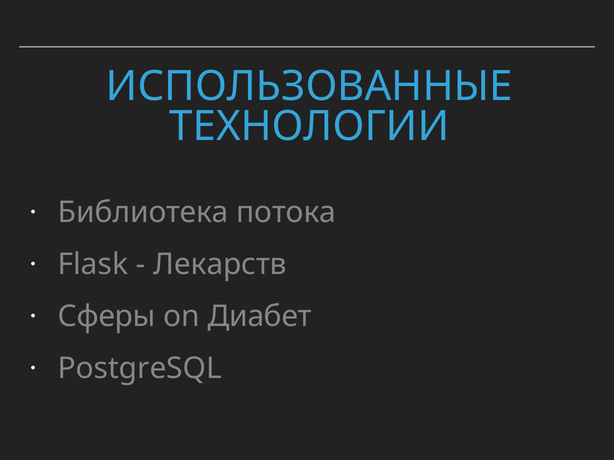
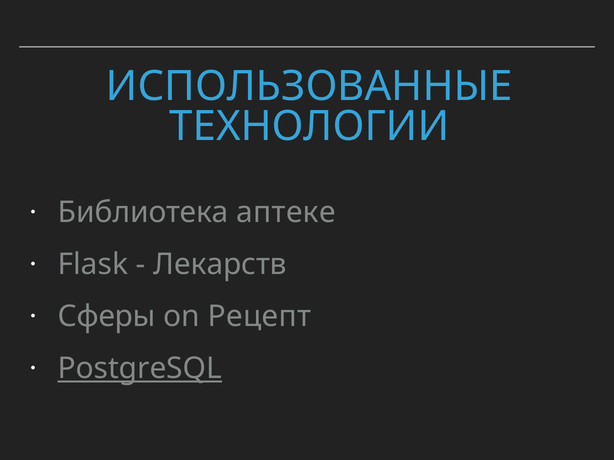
потока: потока -> аптеке
Диабет: Диабет -> Рецепт
PostgreSQL underline: none -> present
